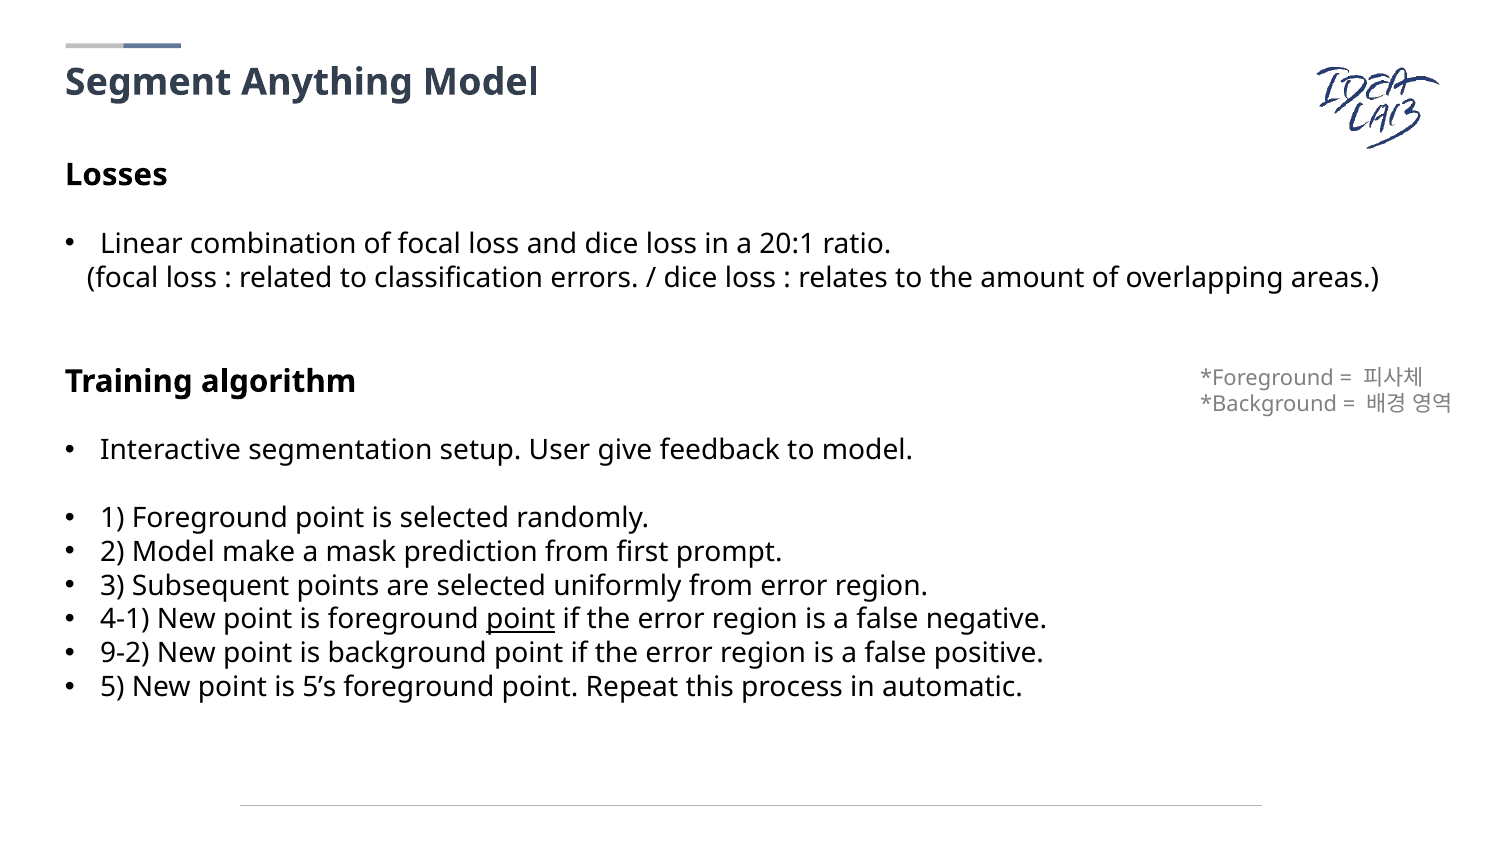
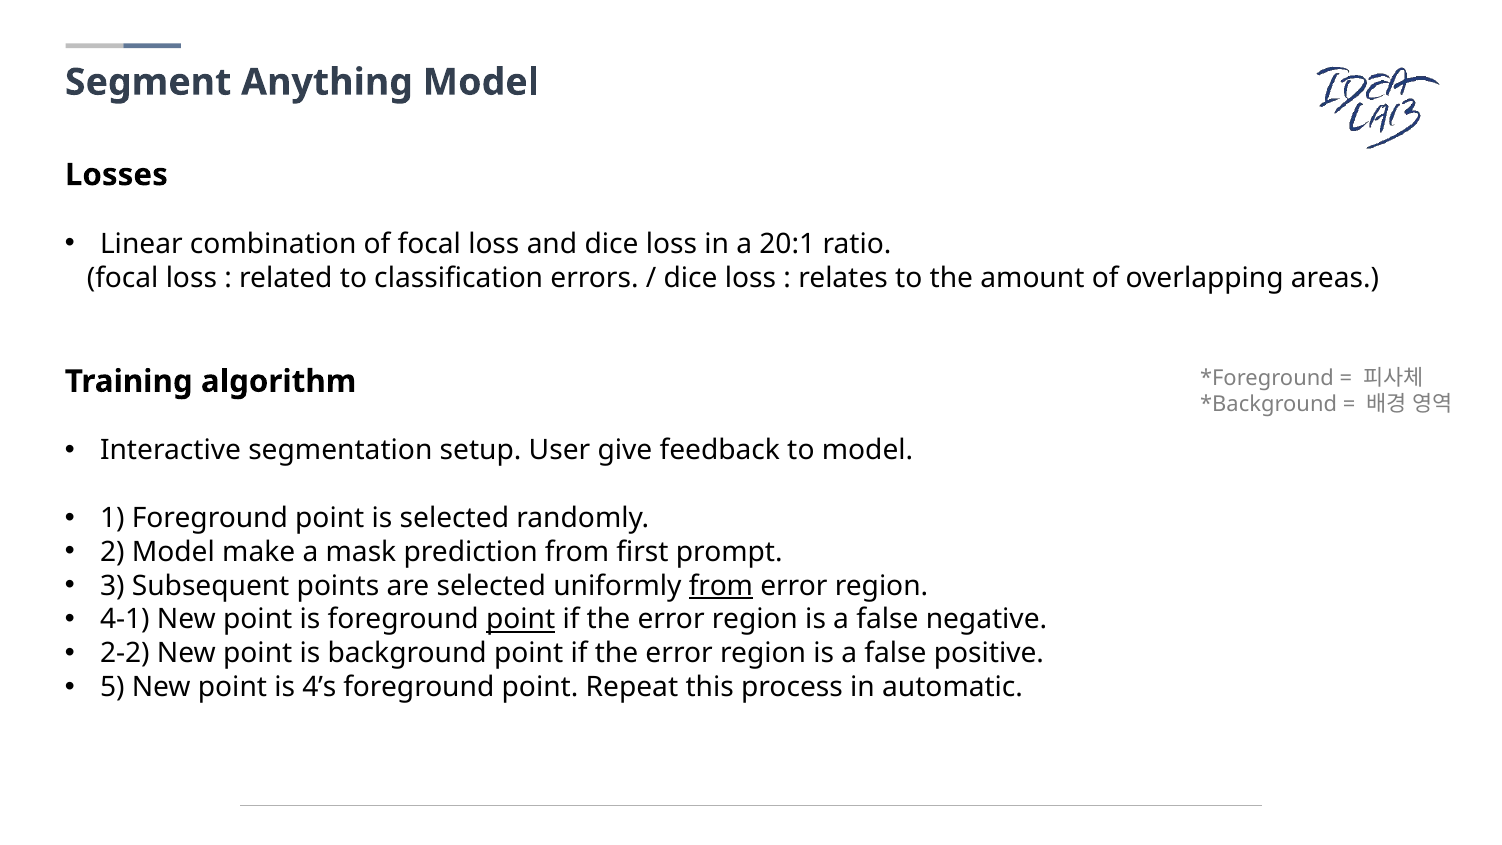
from at (721, 586) underline: none -> present
9-2: 9-2 -> 2-2
5’s: 5’s -> 4’s
